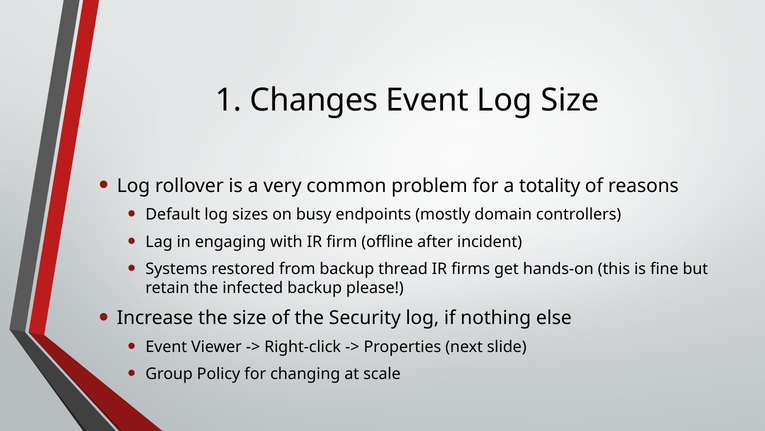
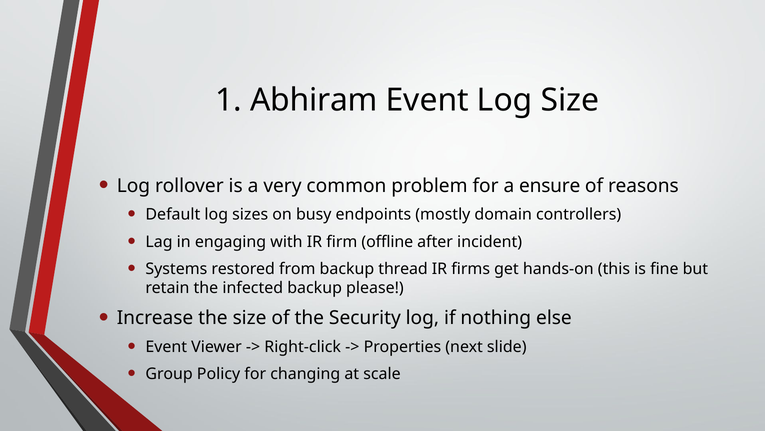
Changes: Changes -> Abhiram
totality: totality -> ensure
